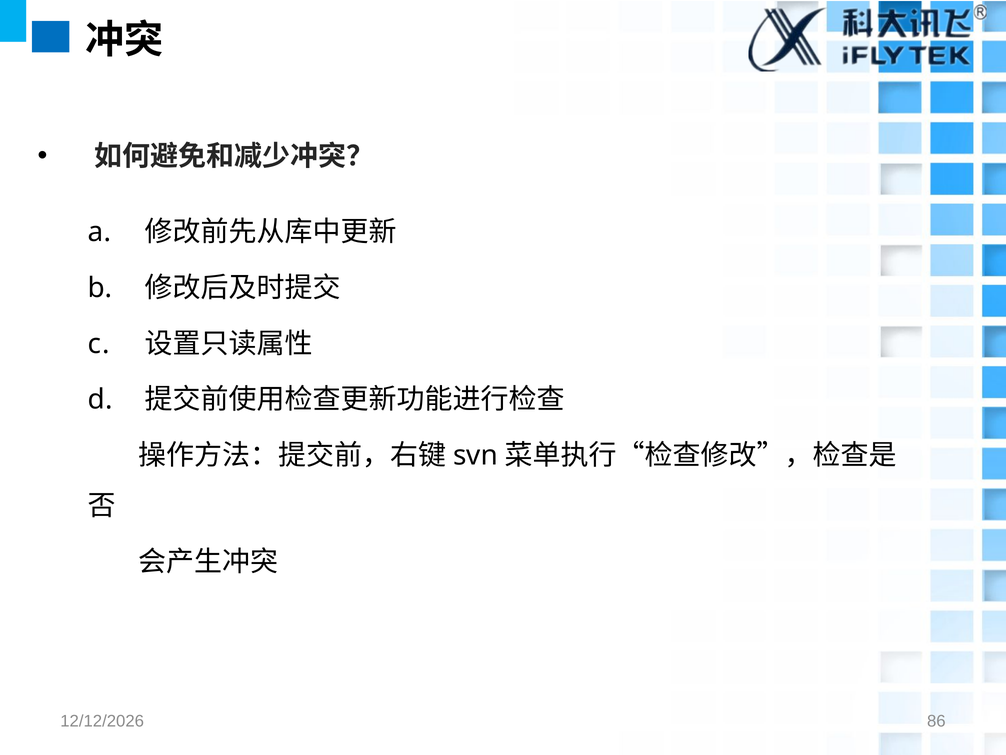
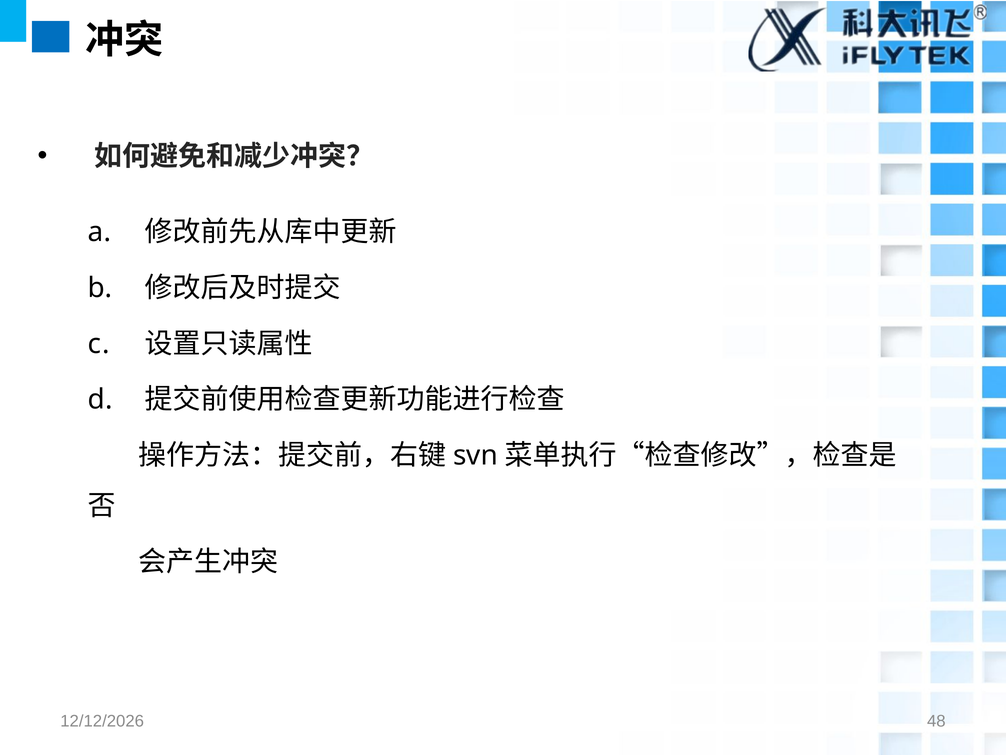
86: 86 -> 48
